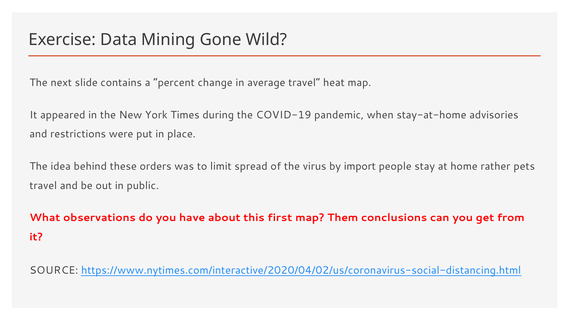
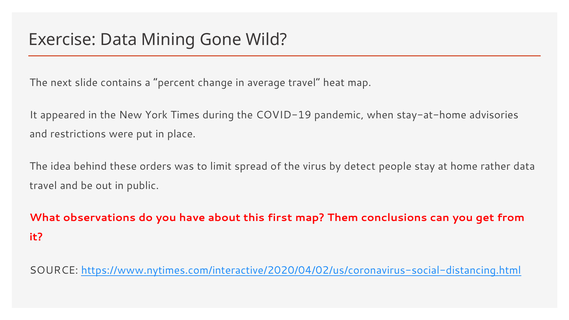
import: import -> detect
rather pets: pets -> data
